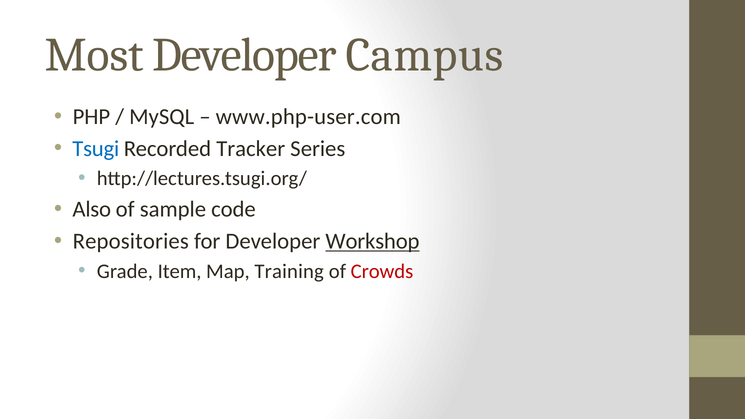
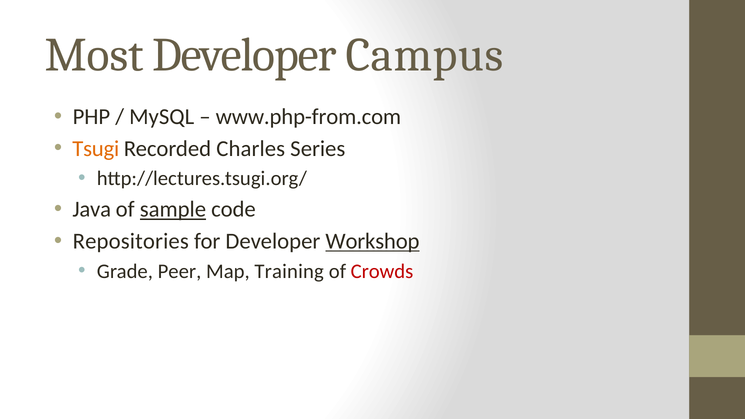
www.php-user.com: www.php-user.com -> www.php-from.com
Tsugi colour: blue -> orange
Tracker: Tracker -> Charles
Also: Also -> Java
sample underline: none -> present
Item: Item -> Peer
